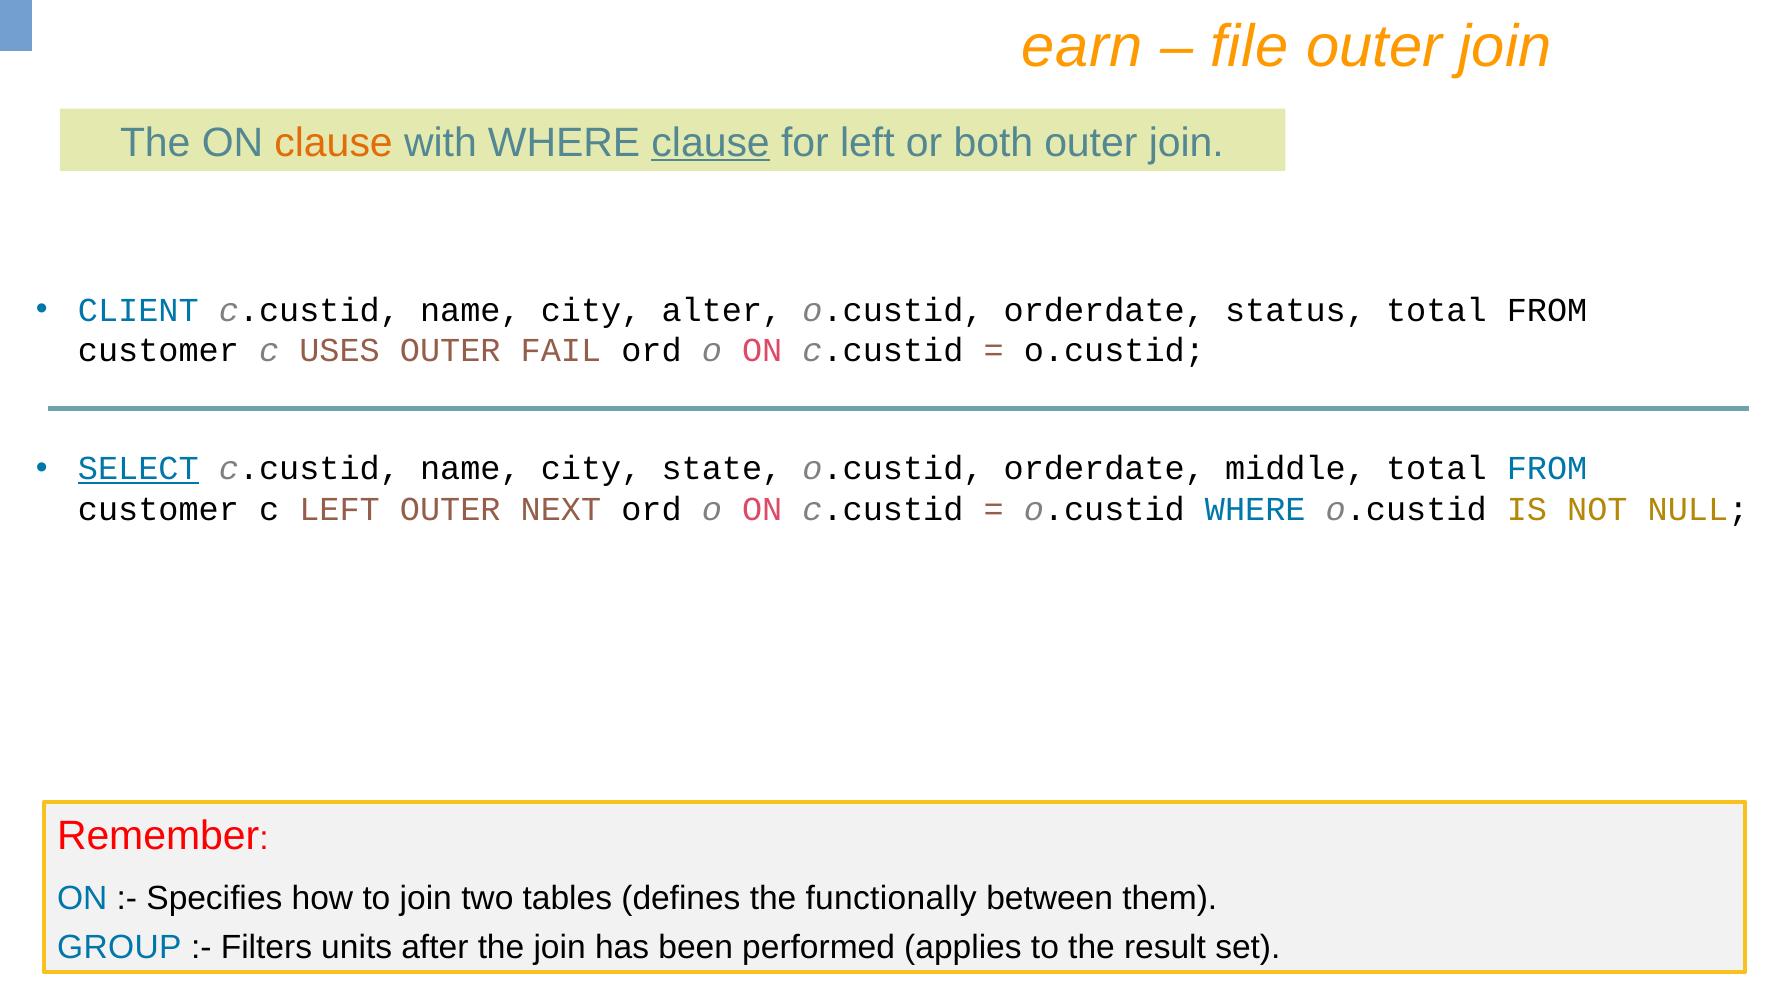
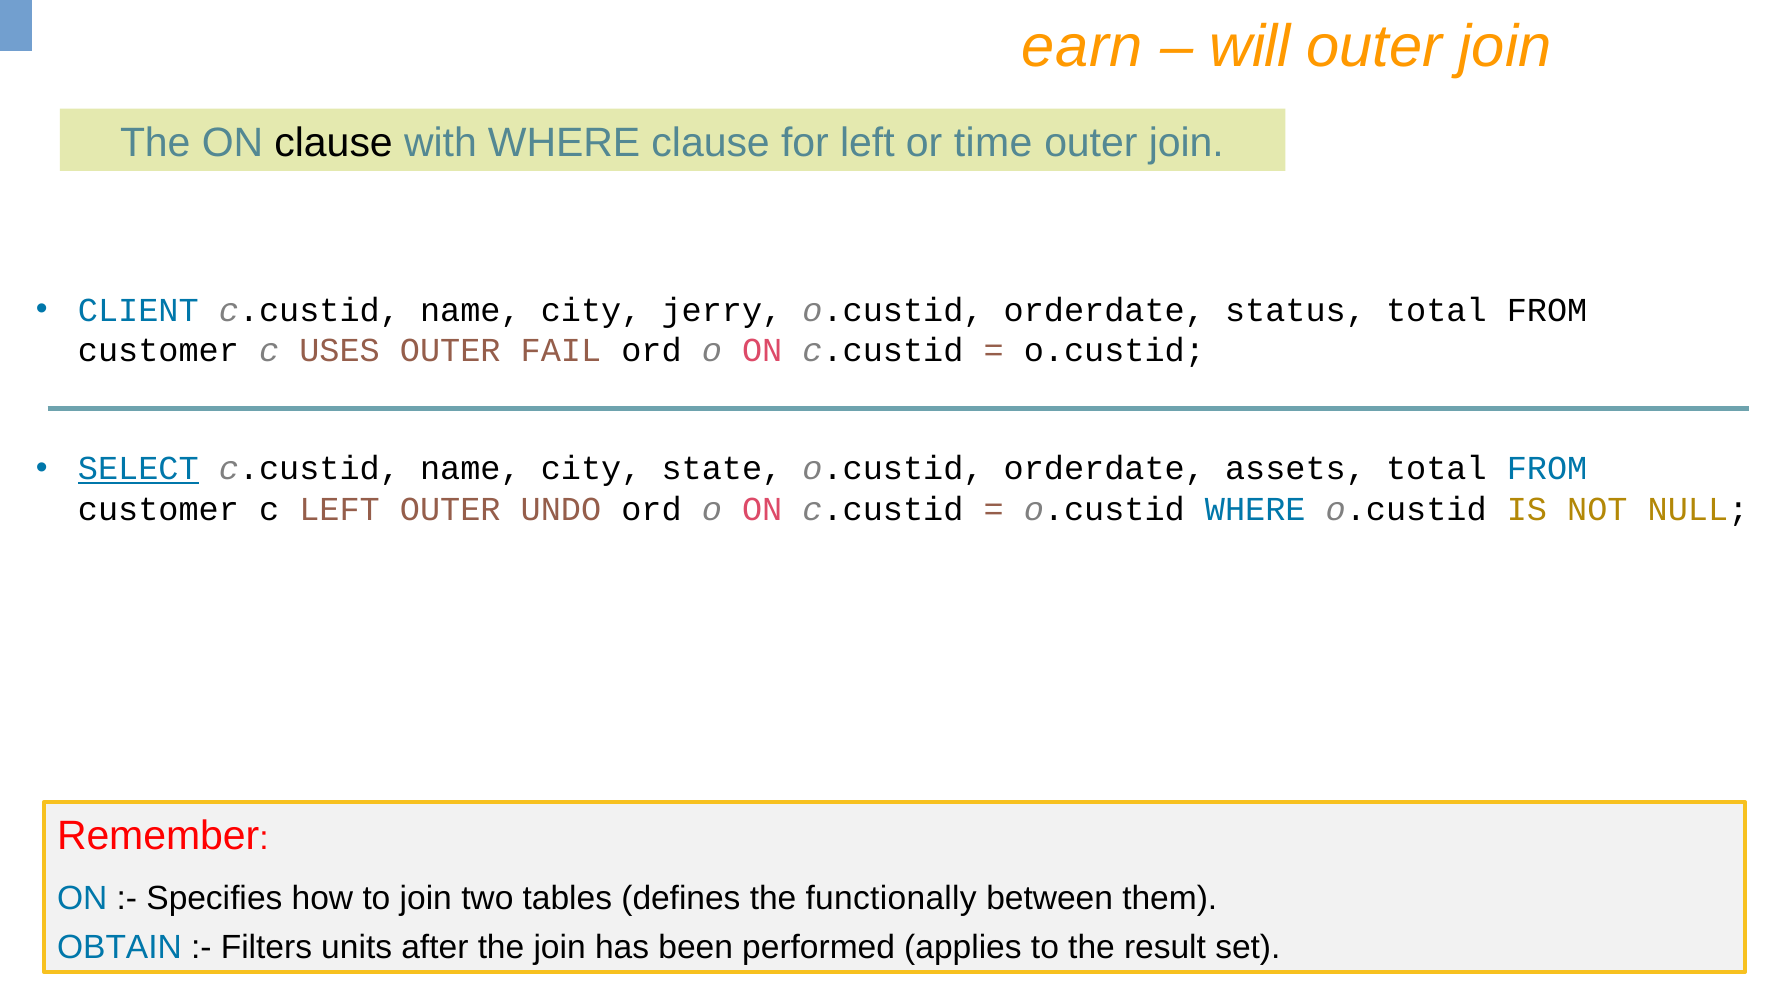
file: file -> will
clause at (334, 143) colour: orange -> black
clause at (711, 143) underline: present -> none
both: both -> time
alter: alter -> jerry
middle: middle -> assets
NEXT: NEXT -> UNDO
GROUP: GROUP -> OBTAIN
